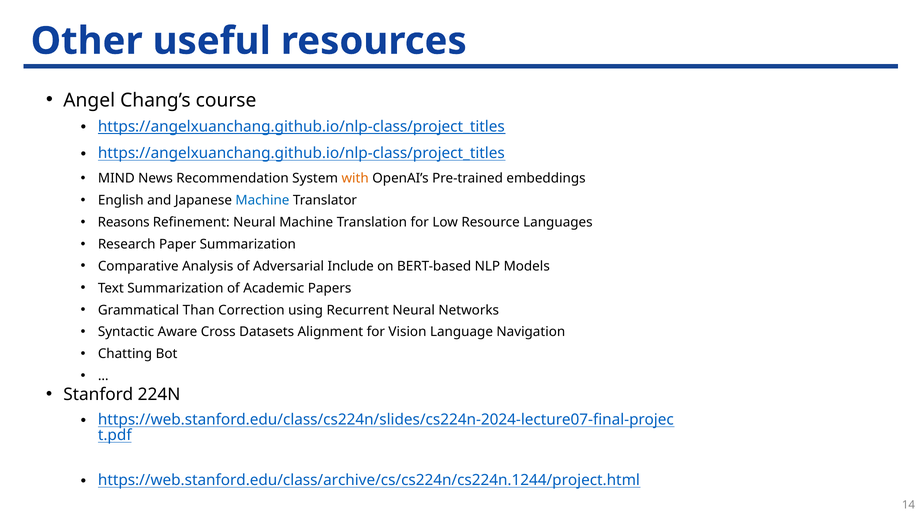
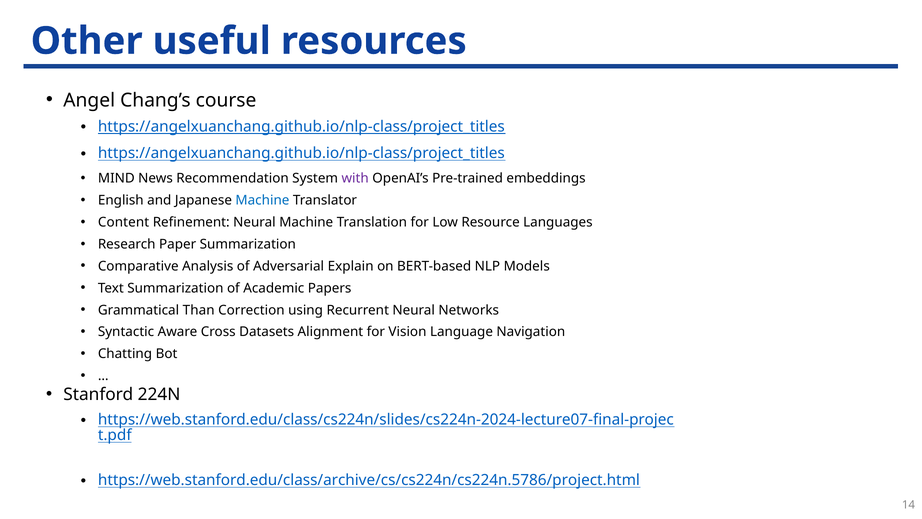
with colour: orange -> purple
Reasons: Reasons -> Content
Include: Include -> Explain
https://web.stanford.edu/class/archive/cs/cs224n/cs224n.1244/project.html: https://web.stanford.edu/class/archive/cs/cs224n/cs224n.1244/project.html -> https://web.stanford.edu/class/archive/cs/cs224n/cs224n.5786/project.html
